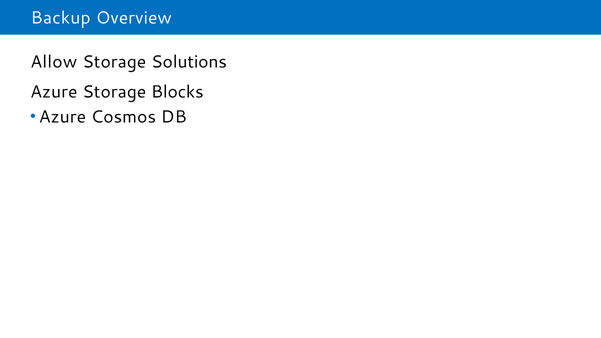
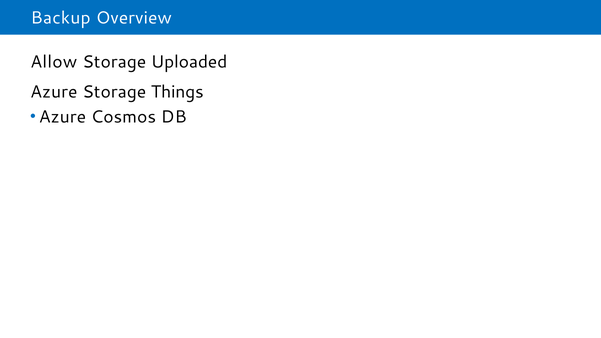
Solutions: Solutions -> Uploaded
Blocks: Blocks -> Things
